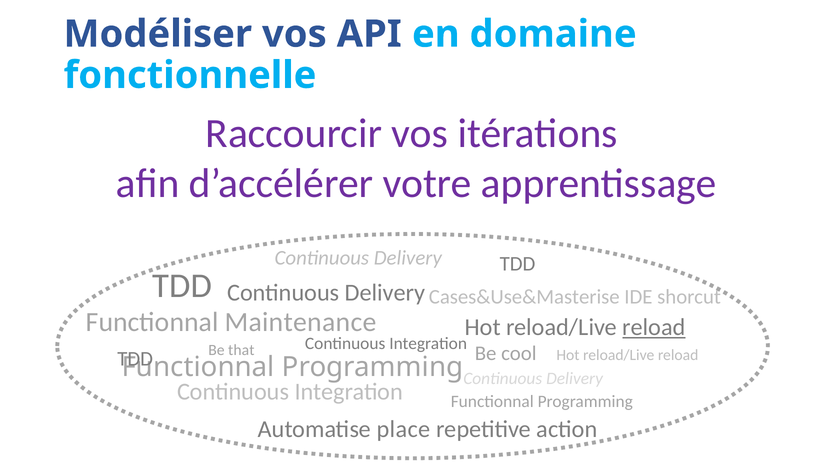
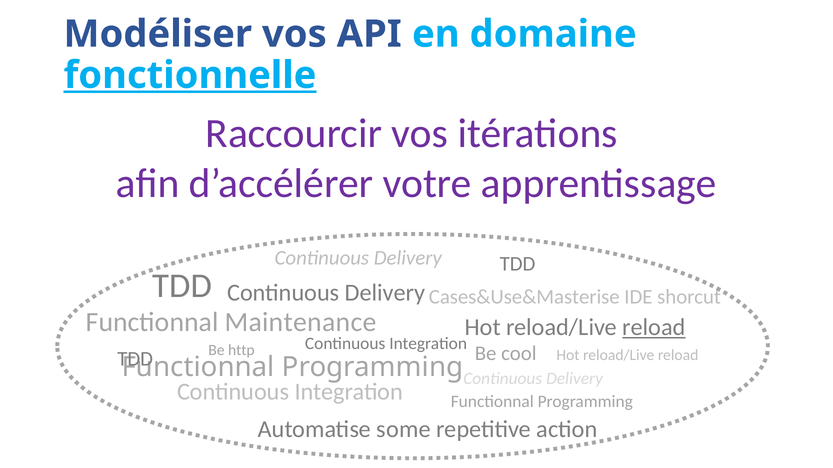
fonctionnelle underline: none -> present
that: that -> http
place: place -> some
